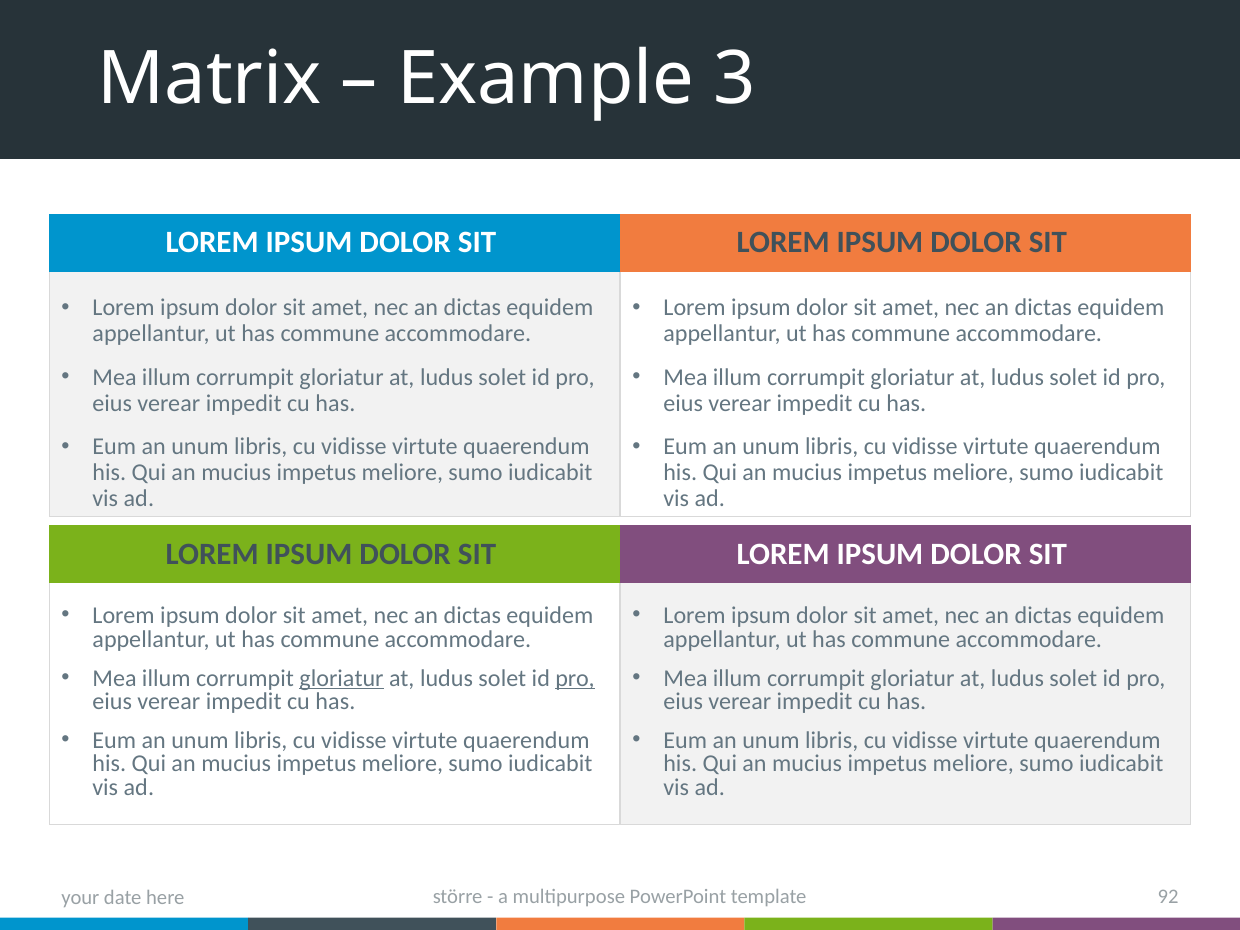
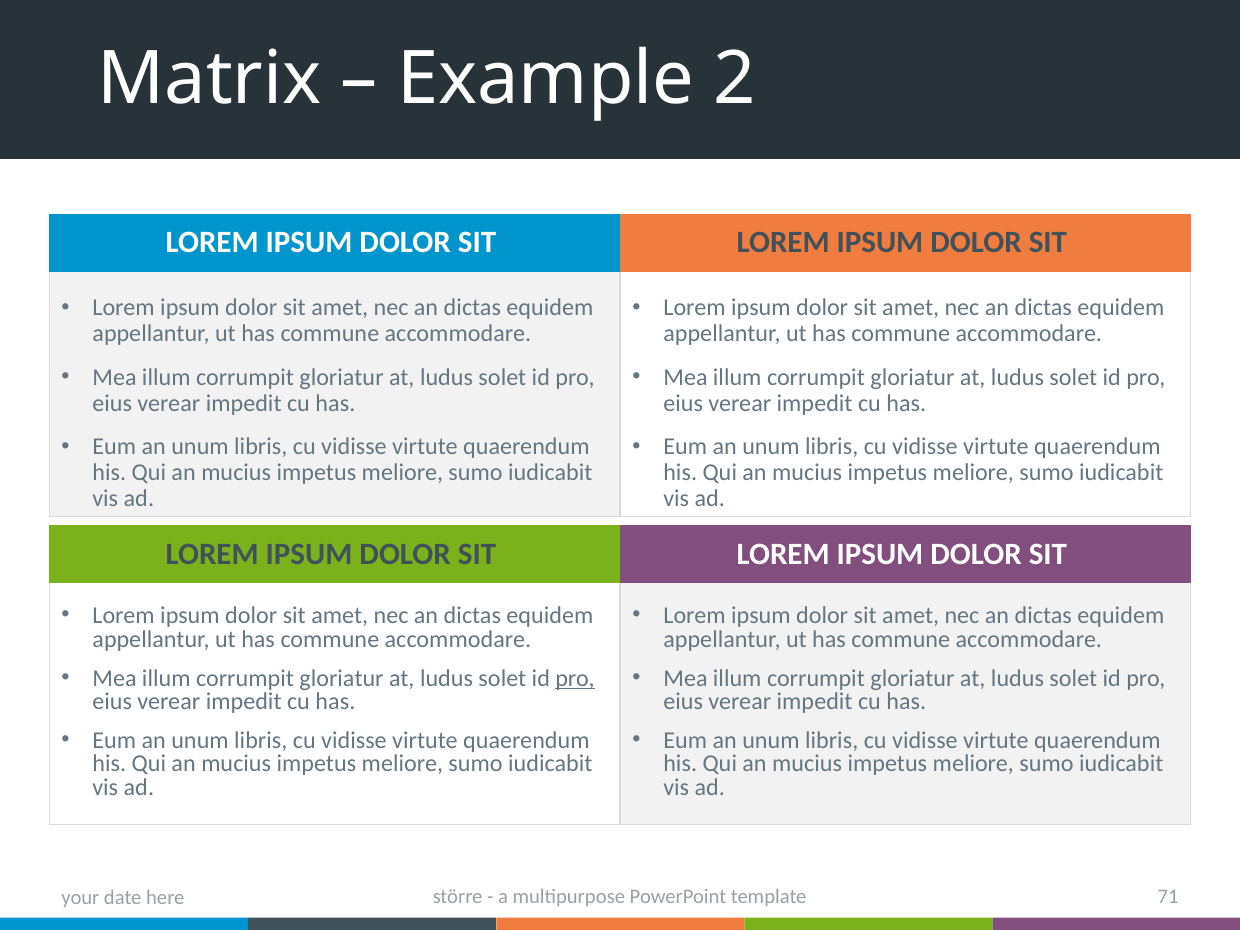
3: 3 -> 2
gloriatur at (342, 678) underline: present -> none
92: 92 -> 71
